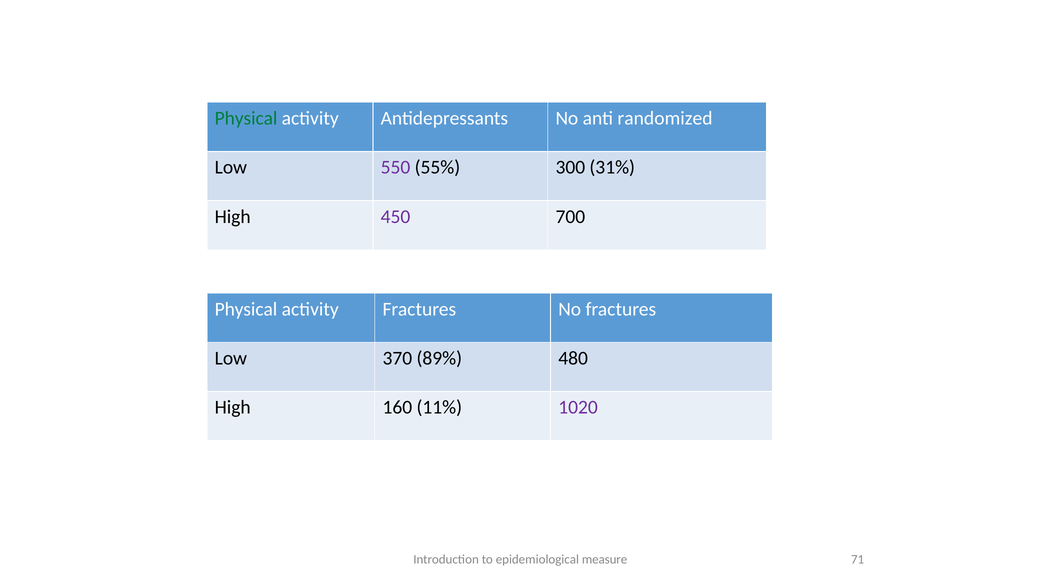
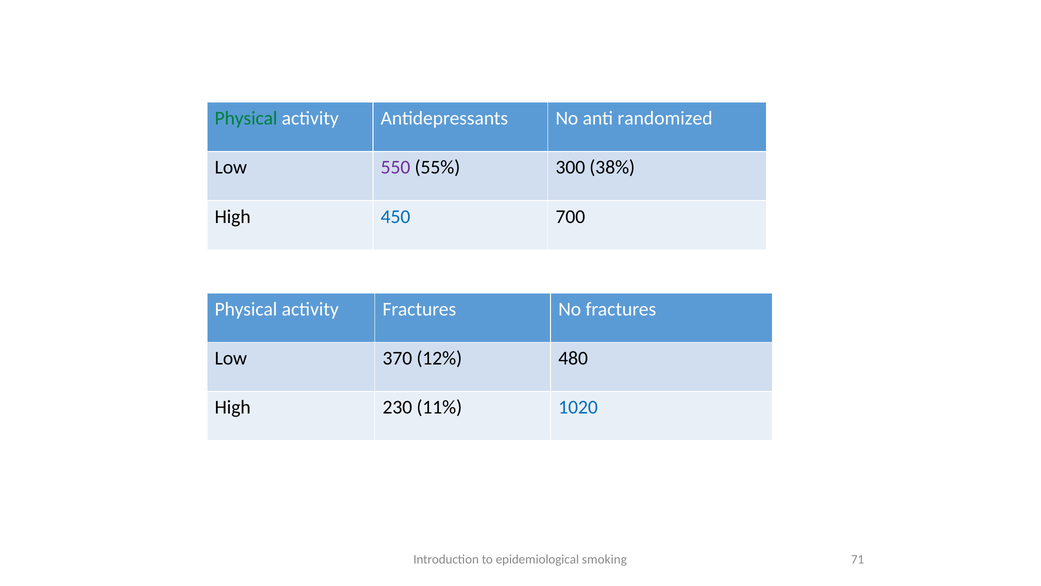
31%: 31% -> 38%
450 colour: purple -> blue
89%: 89% -> 12%
160: 160 -> 230
1020 colour: purple -> blue
measure: measure -> smoking
